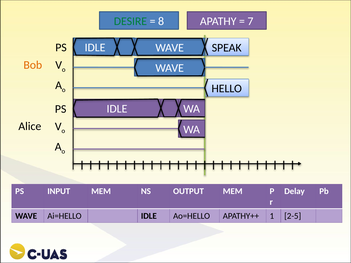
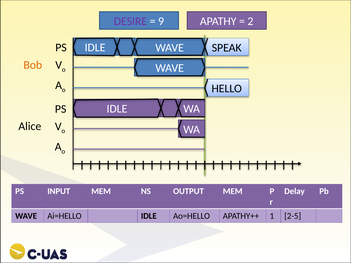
DESIRE colour: green -> purple
8: 8 -> 9
7: 7 -> 2
